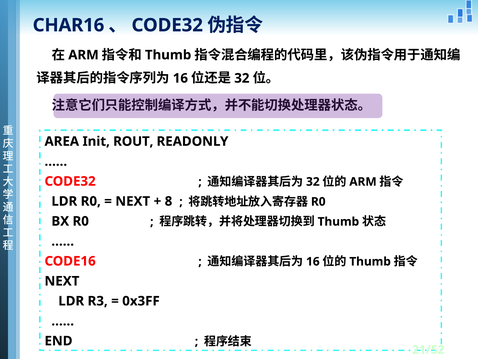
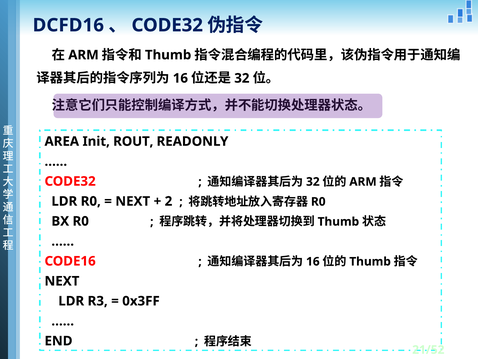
CHAR16: CHAR16 -> DCFD16
8: 8 -> 2
